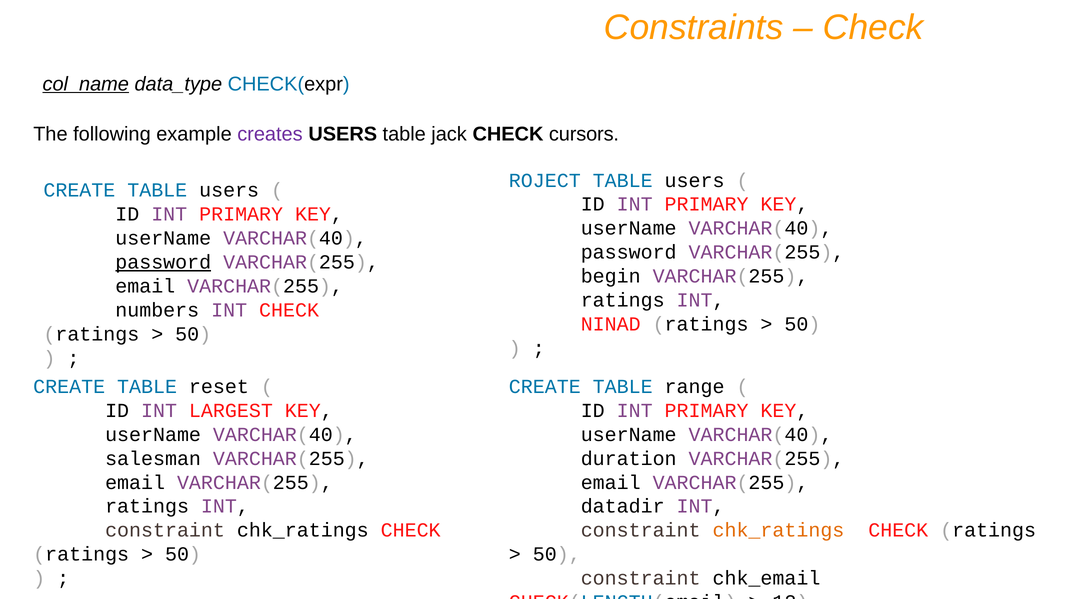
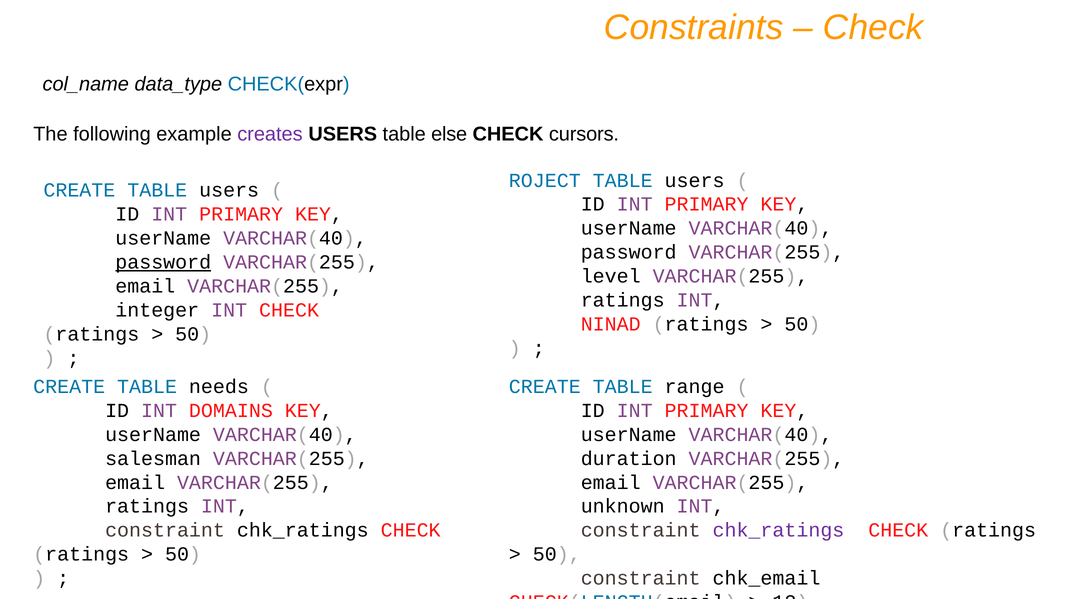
col_name underline: present -> none
jack: jack -> else
begin: begin -> level
numbers: numbers -> integer
reset: reset -> needs
LARGEST: LARGEST -> DOMAINS
datadir: datadir -> unknown
chk_ratings at (778, 530) colour: orange -> purple
